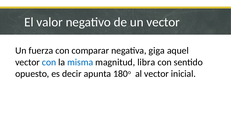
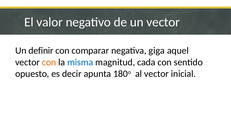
fuerza: fuerza -> definir
con at (49, 62) colour: blue -> orange
libra: libra -> cada
